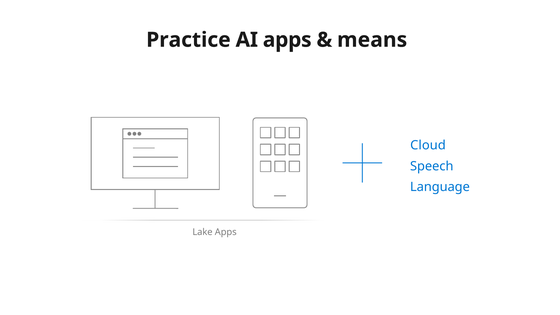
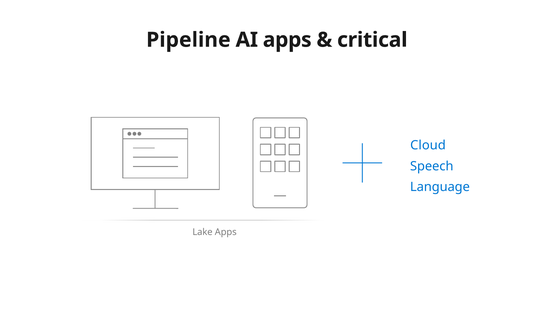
Practice: Practice -> Pipeline
means: means -> critical
